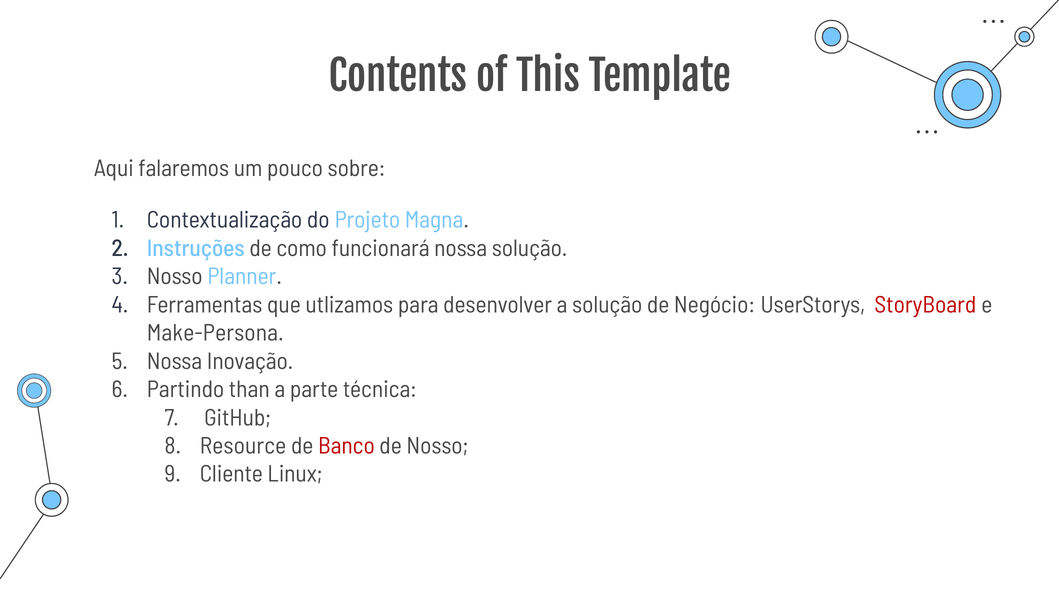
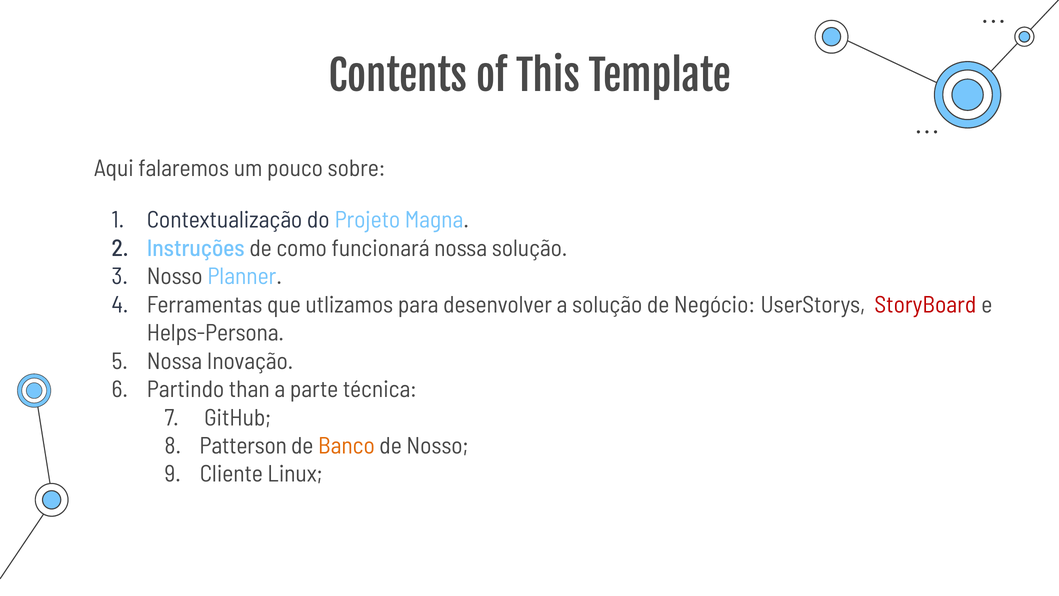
Make-Persona: Make-Persona -> Helps-Persona
Resource: Resource -> Patterson
Banco colour: red -> orange
